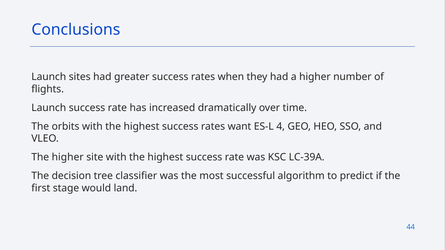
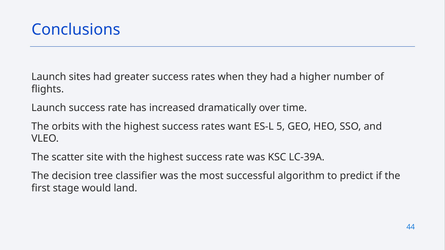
4: 4 -> 5
The higher: higher -> scatter
